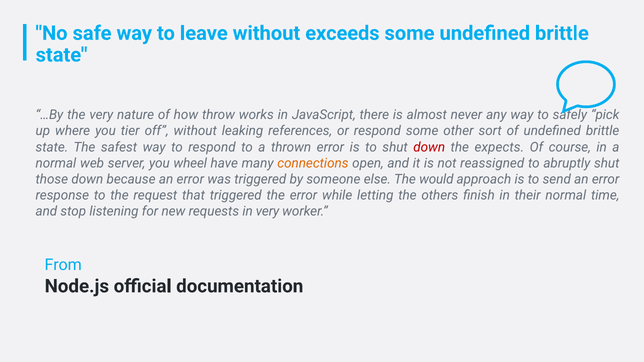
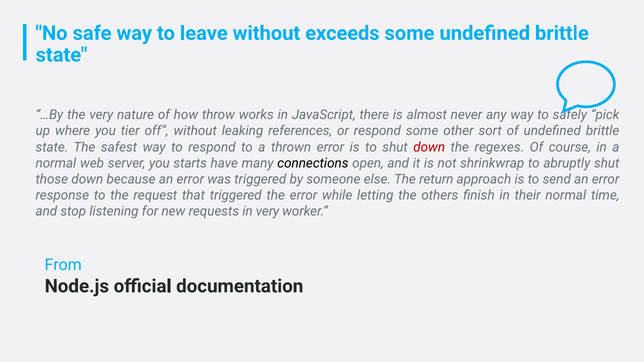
expects: expects -> regexes
wheel: wheel -> starts
connections colour: orange -> black
reassigned: reassigned -> shrinkwrap
would: would -> return
